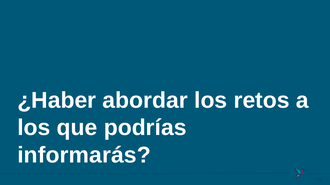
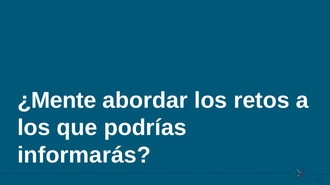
¿Haber: ¿Haber -> ¿Mente
